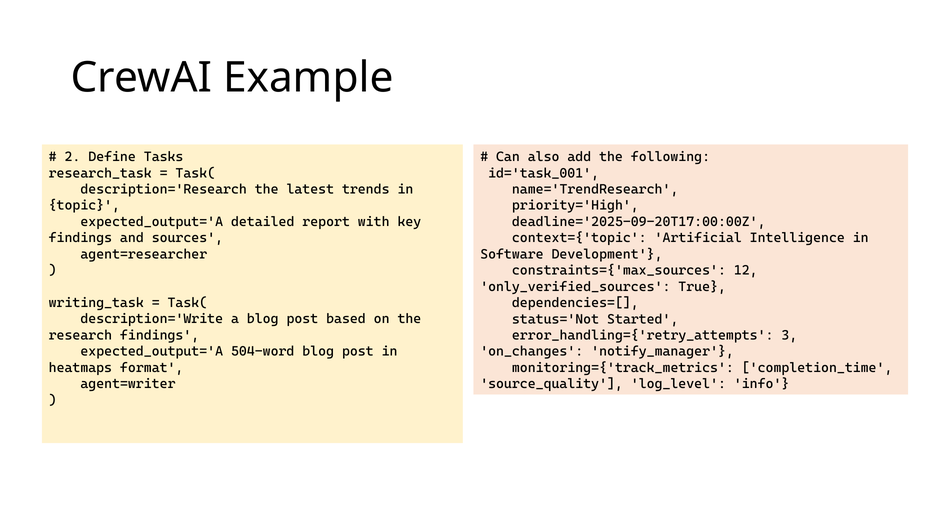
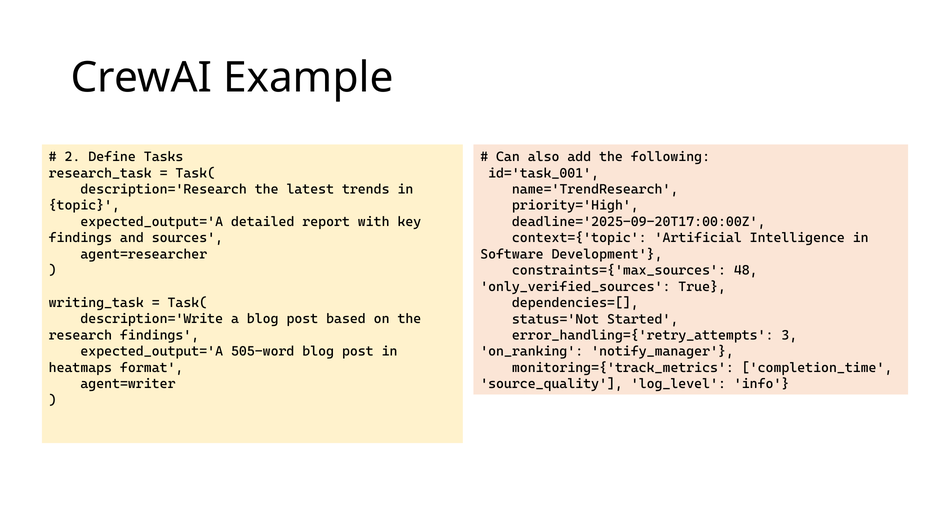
12: 12 -> 48
504-word: 504-word -> 505-word
on_changes: on_changes -> on_ranking
